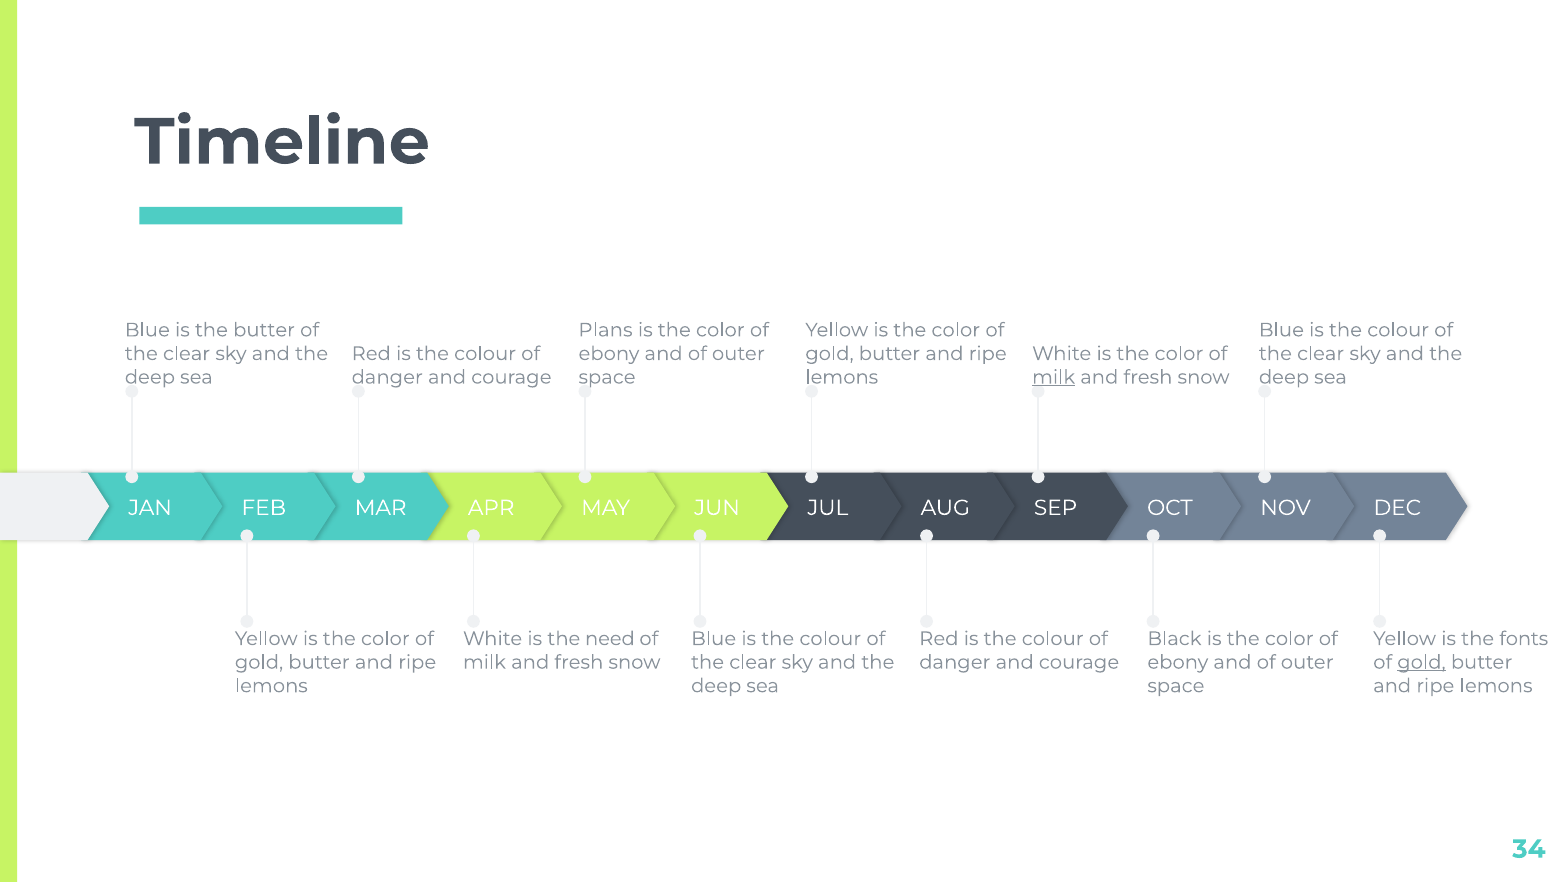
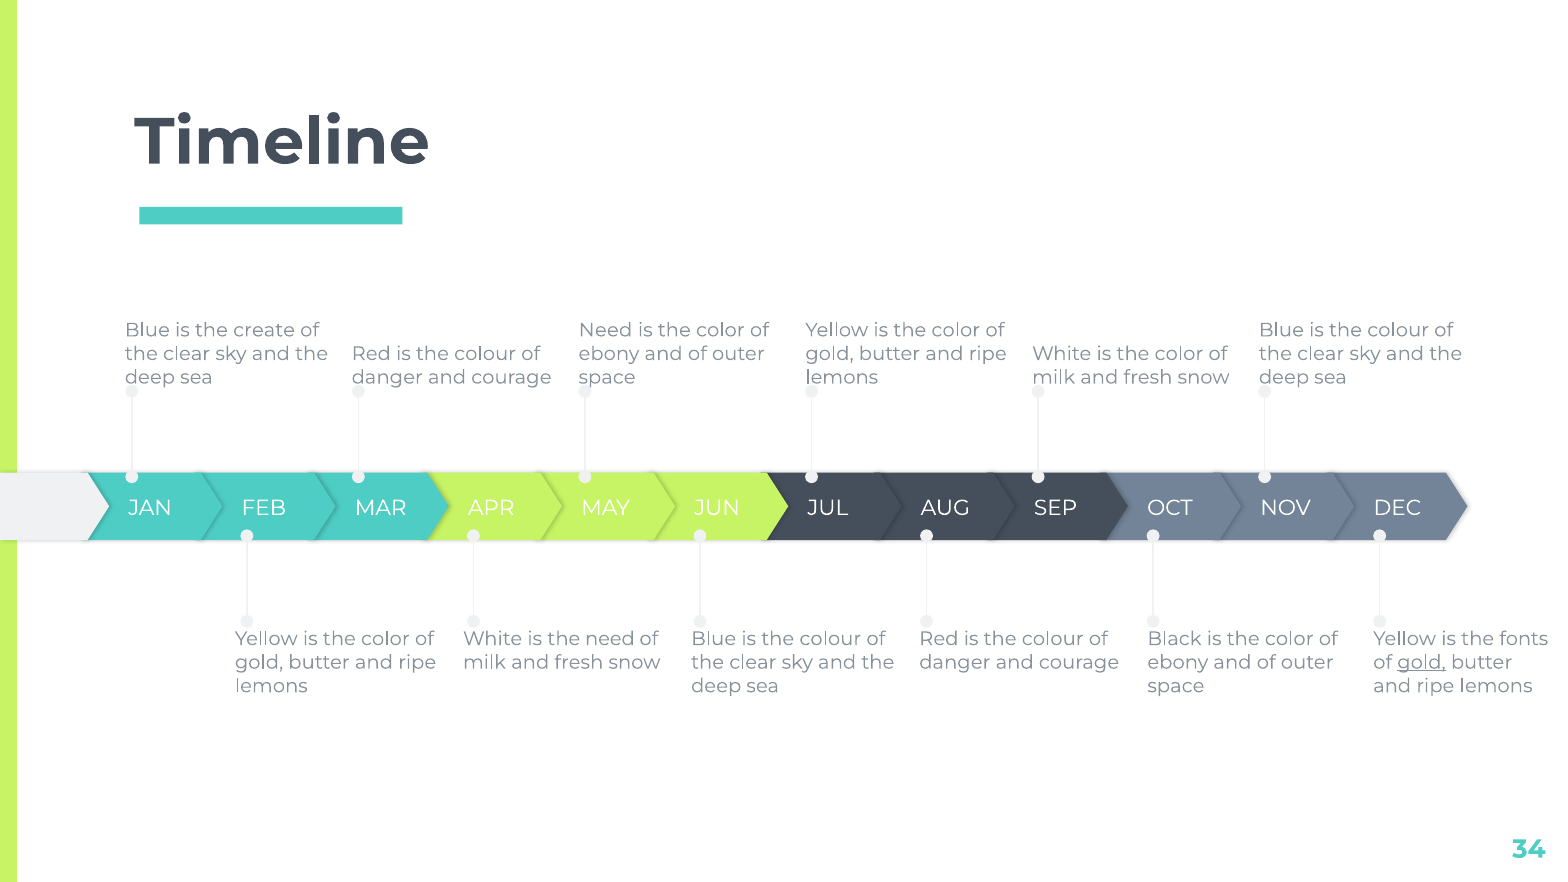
the butter: butter -> create
Plans at (606, 330): Plans -> Need
milk at (1054, 377) underline: present -> none
